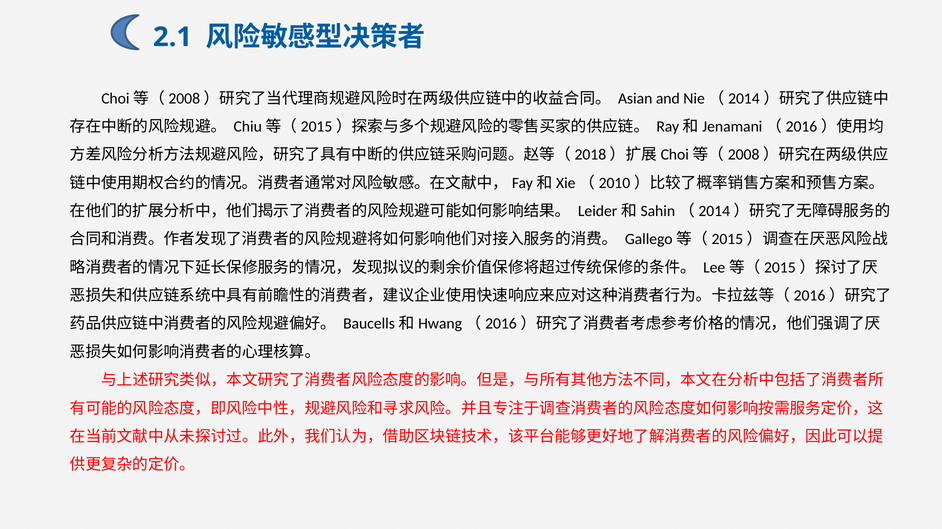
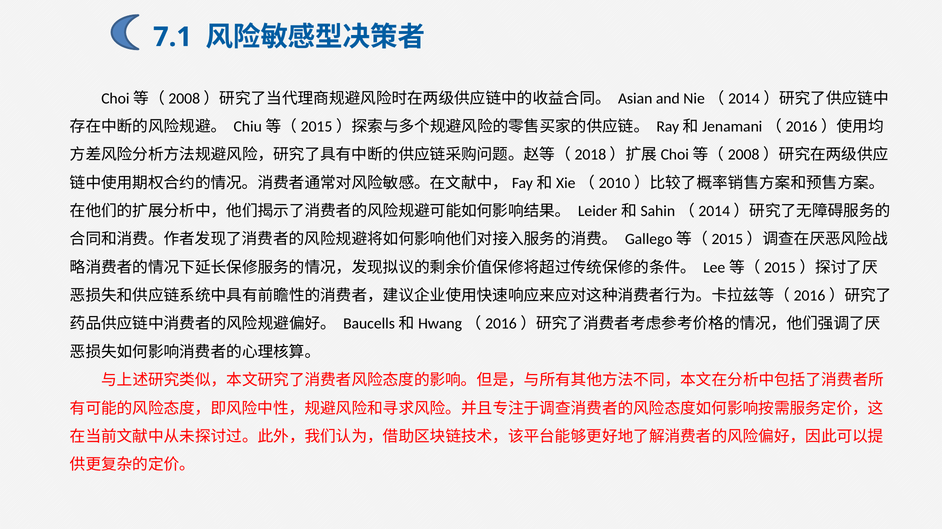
2.1: 2.1 -> 7.1
